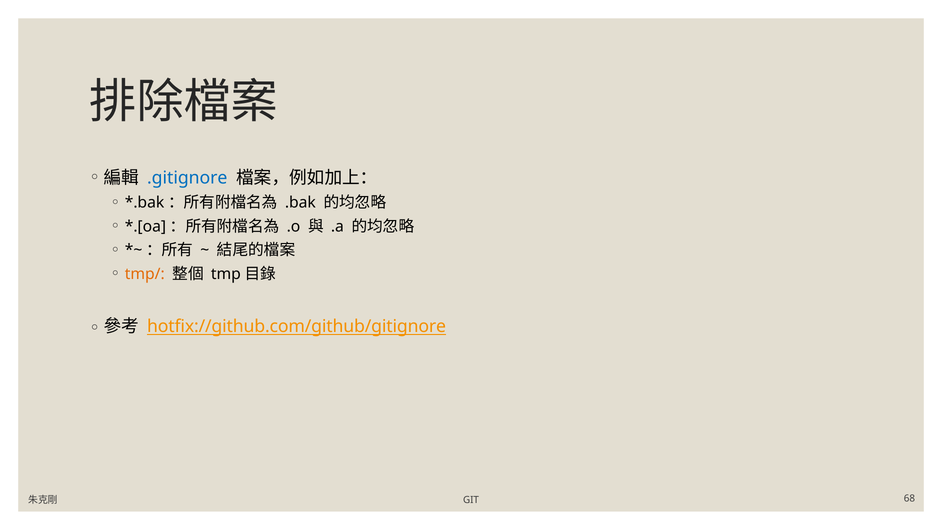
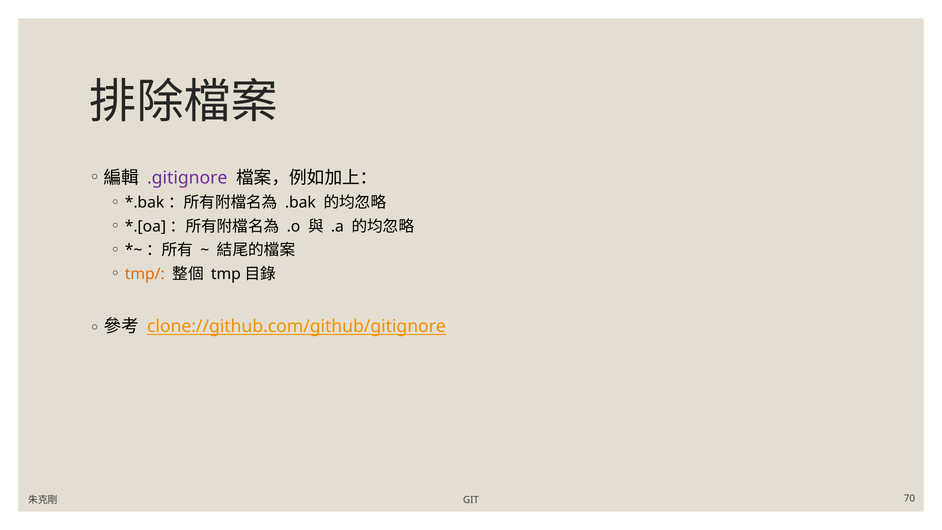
.gitignore colour: blue -> purple
hotfix://github.com/github/gitignore: hotfix://github.com/github/gitignore -> clone://github.com/github/gitignore
68: 68 -> 70
